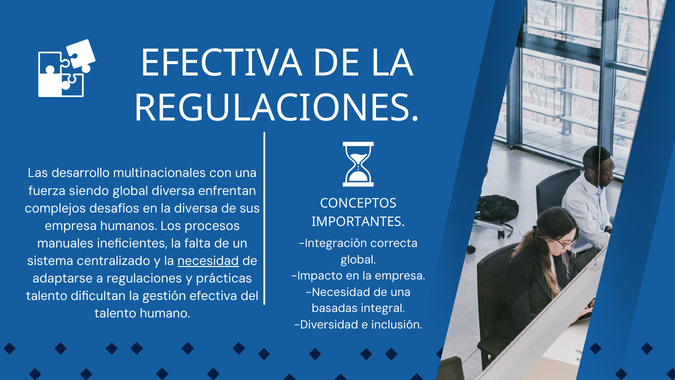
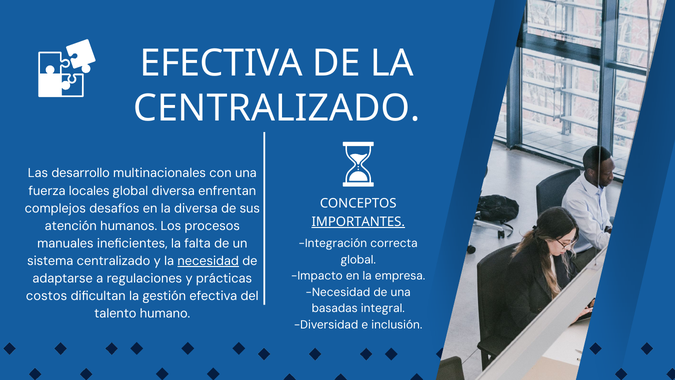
REGULACIONES at (277, 108): REGULACIONES -> CENTRALIZADO
siendo: siendo -> locales
IMPORTANTES underline: none -> present
empresa at (71, 226): empresa -> atención
talento at (47, 296): talento -> costos
